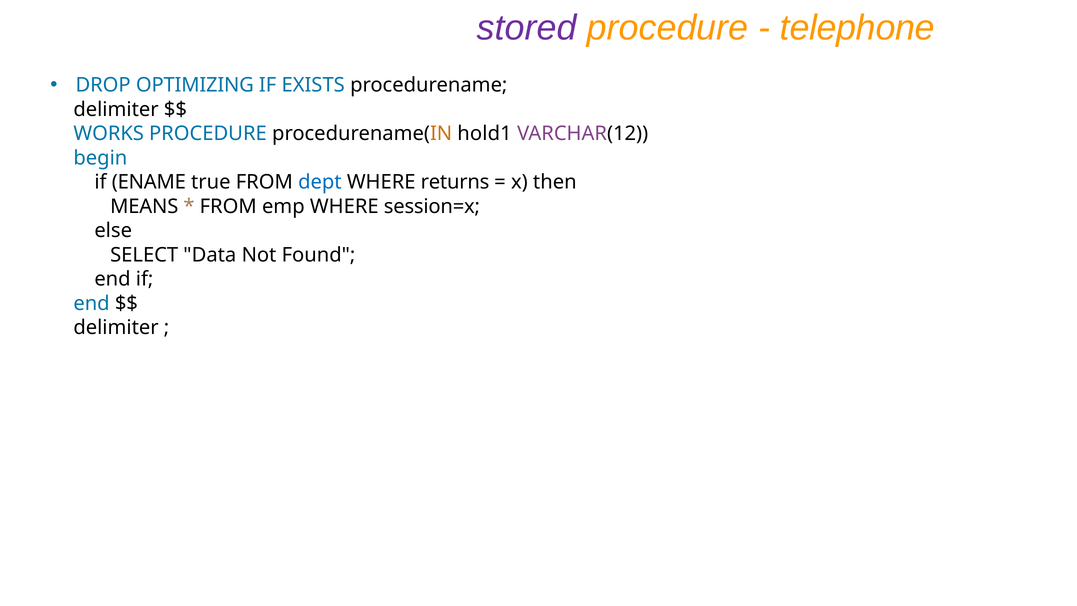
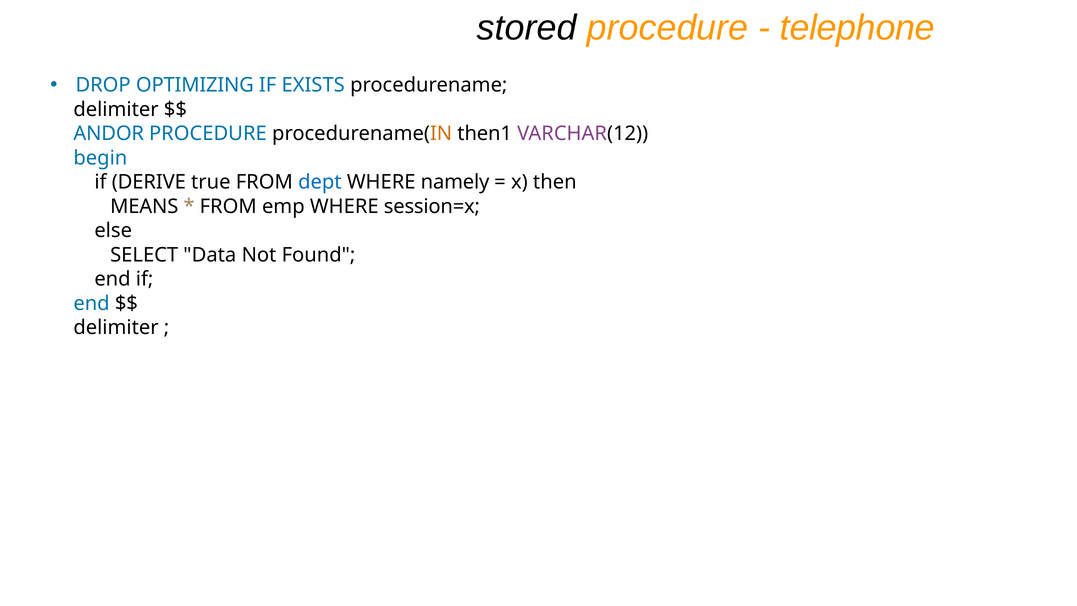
stored colour: purple -> black
WORKS: WORKS -> ANDOR
hold1: hold1 -> then1
ENAME: ENAME -> DERIVE
returns: returns -> namely
